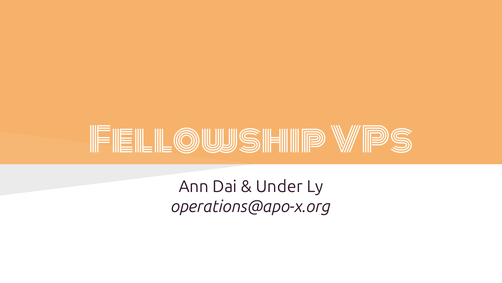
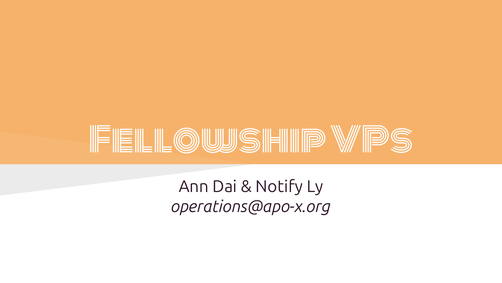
Under: Under -> Notify
